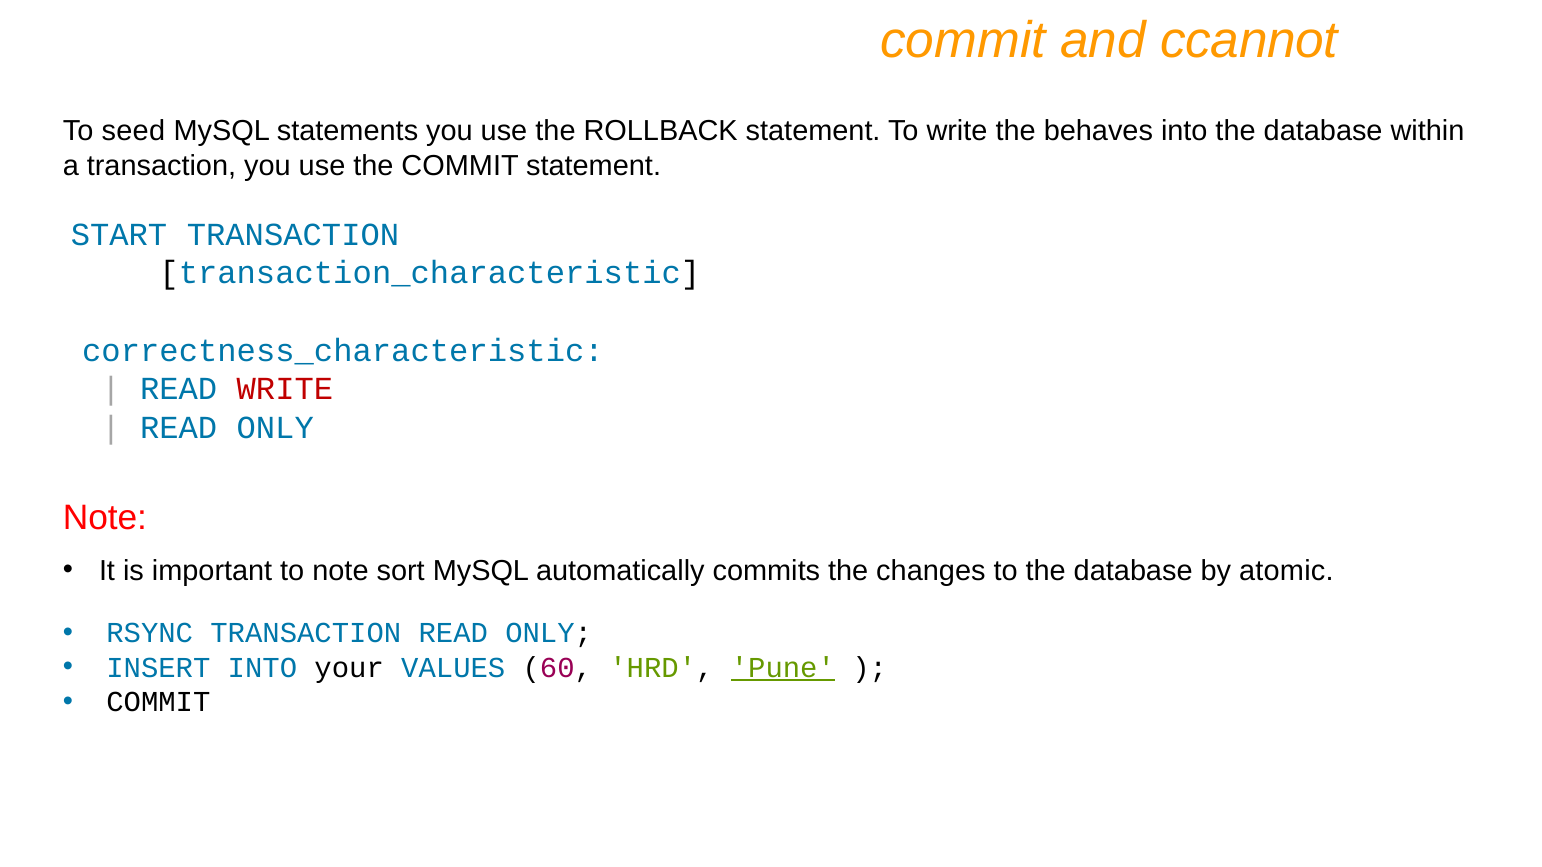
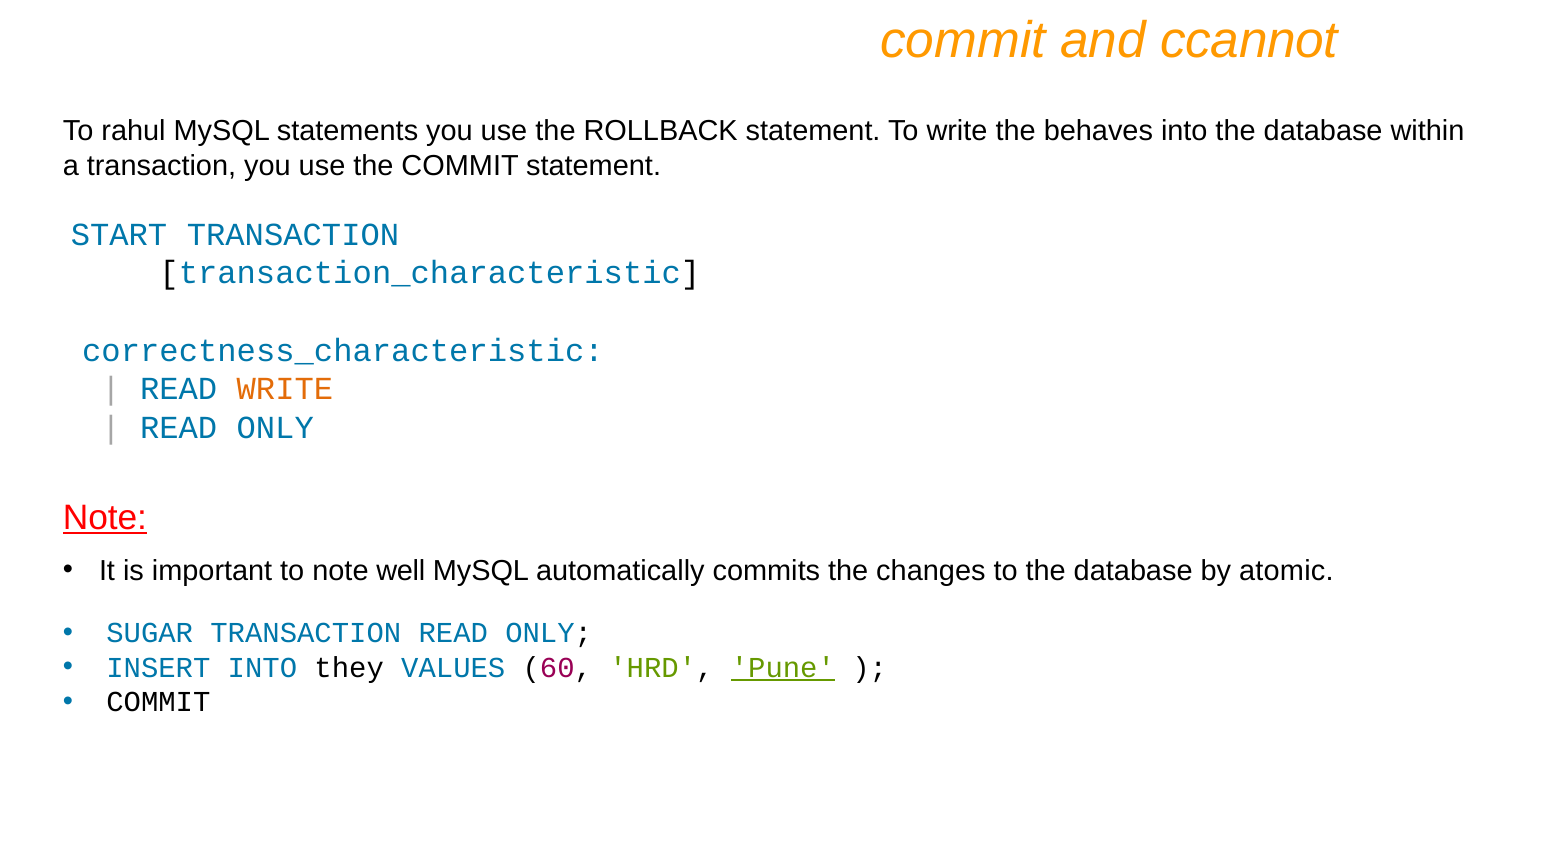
seed: seed -> rahul
WRITE at (285, 389) colour: red -> orange
Note at (105, 518) underline: none -> present
sort: sort -> well
RSYNC: RSYNC -> SUGAR
your: your -> they
